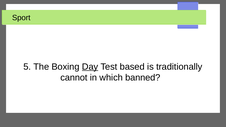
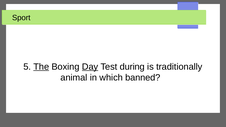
The underline: none -> present
based: based -> during
cannot: cannot -> animal
